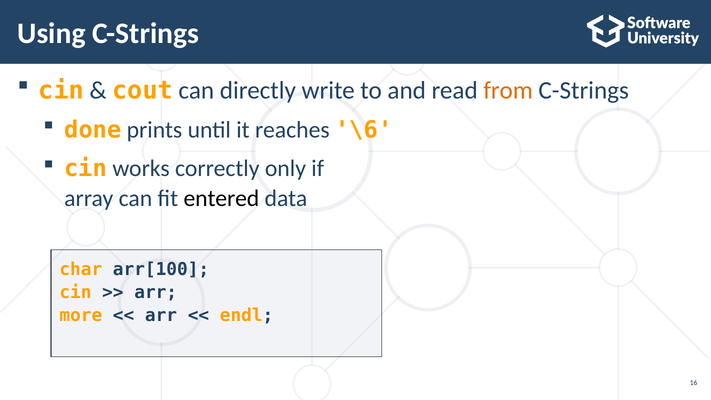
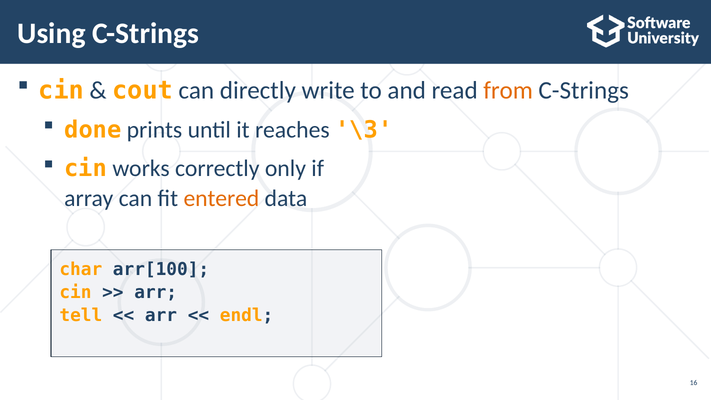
\6: \6 -> \3
entered colour: black -> orange
more: more -> tell
